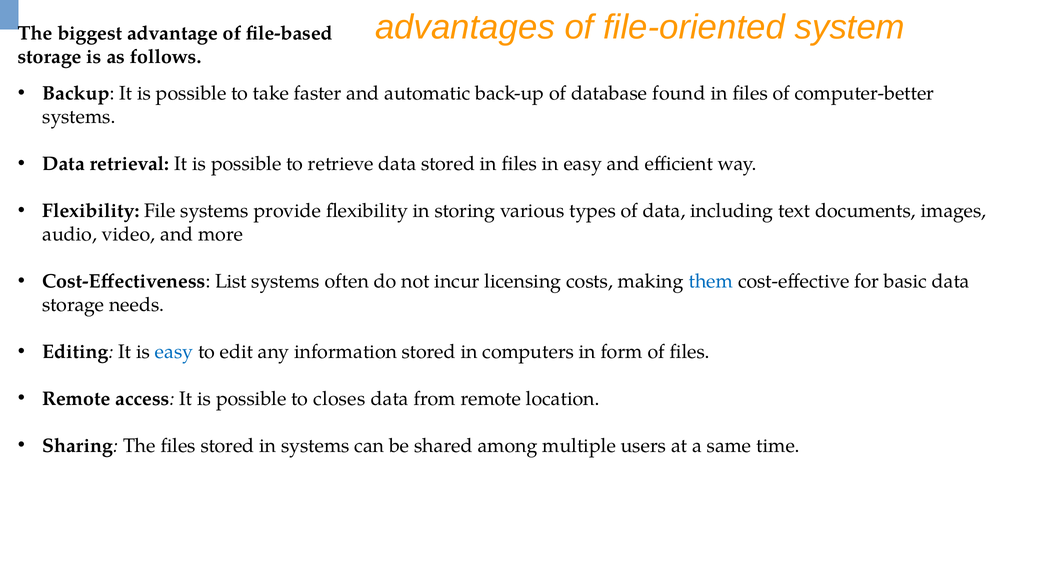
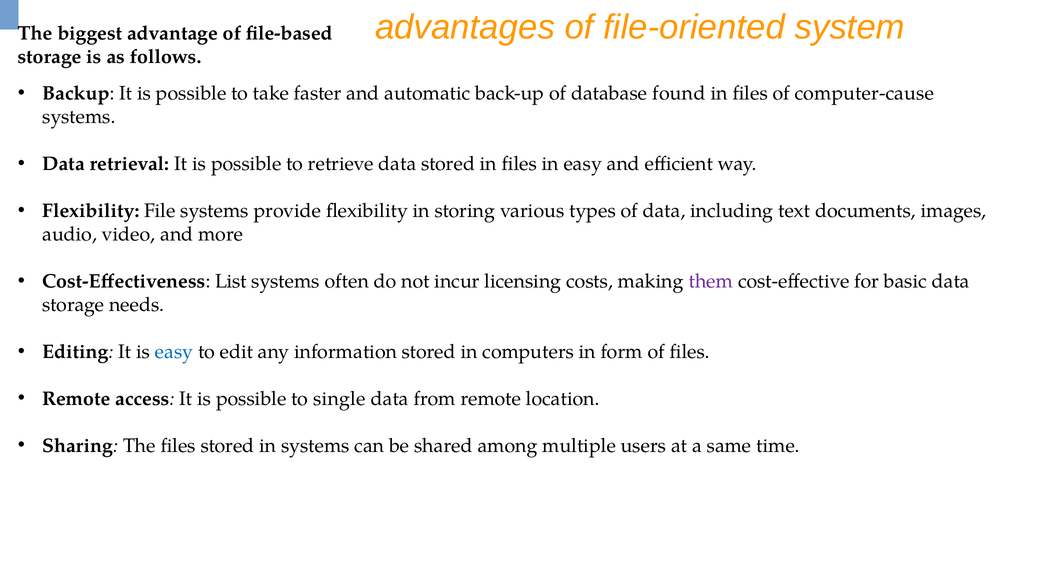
computer-better: computer-better -> computer-cause
them colour: blue -> purple
closes: closes -> single
